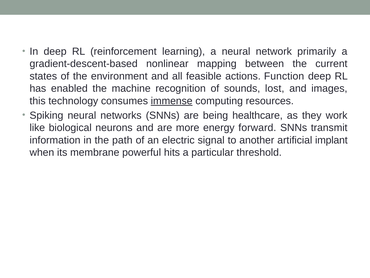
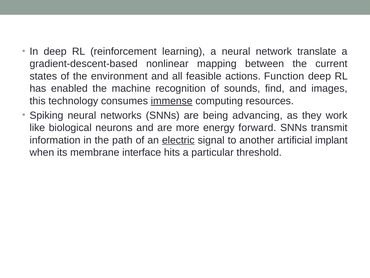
primarily: primarily -> translate
lost: lost -> find
healthcare: healthcare -> advancing
electric underline: none -> present
powerful: powerful -> interface
